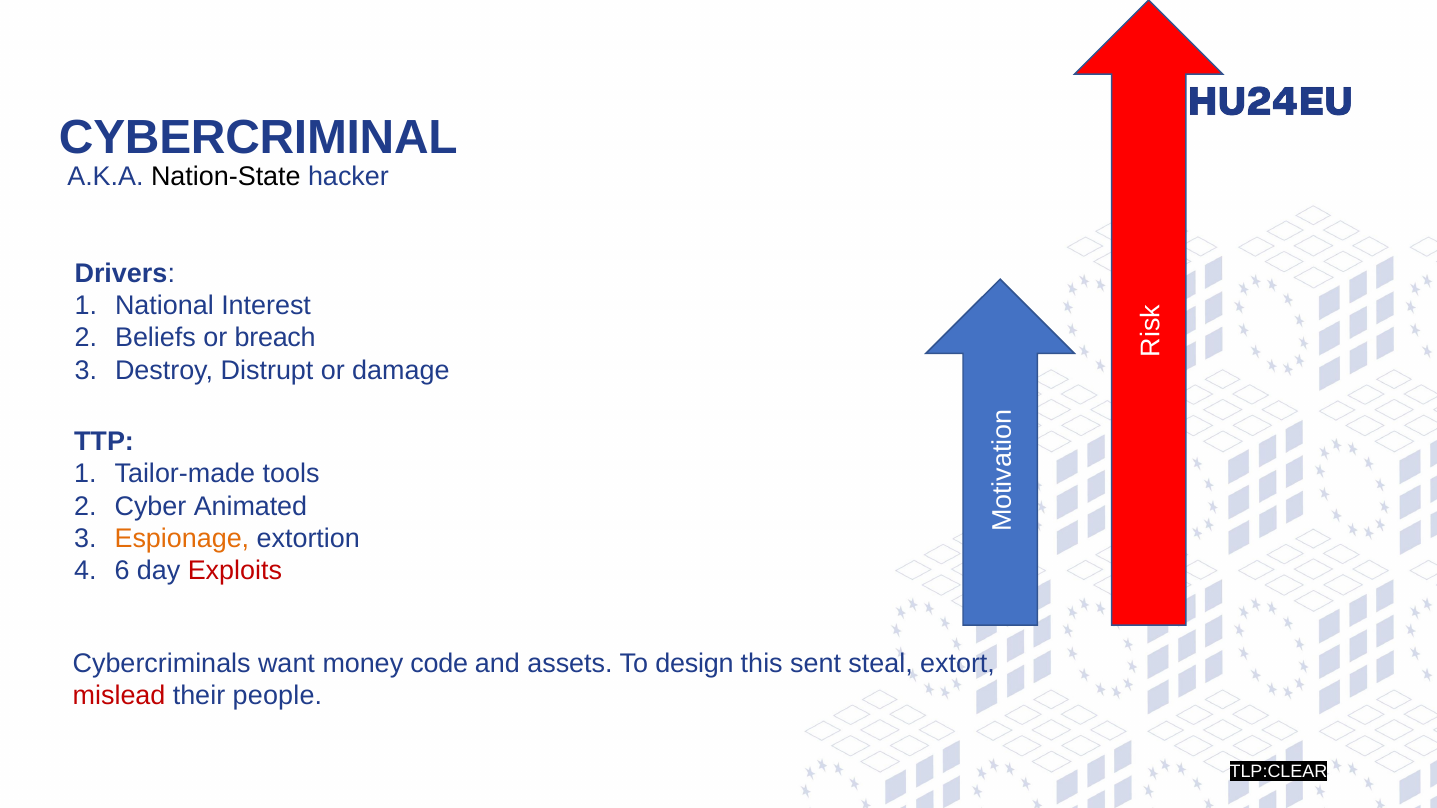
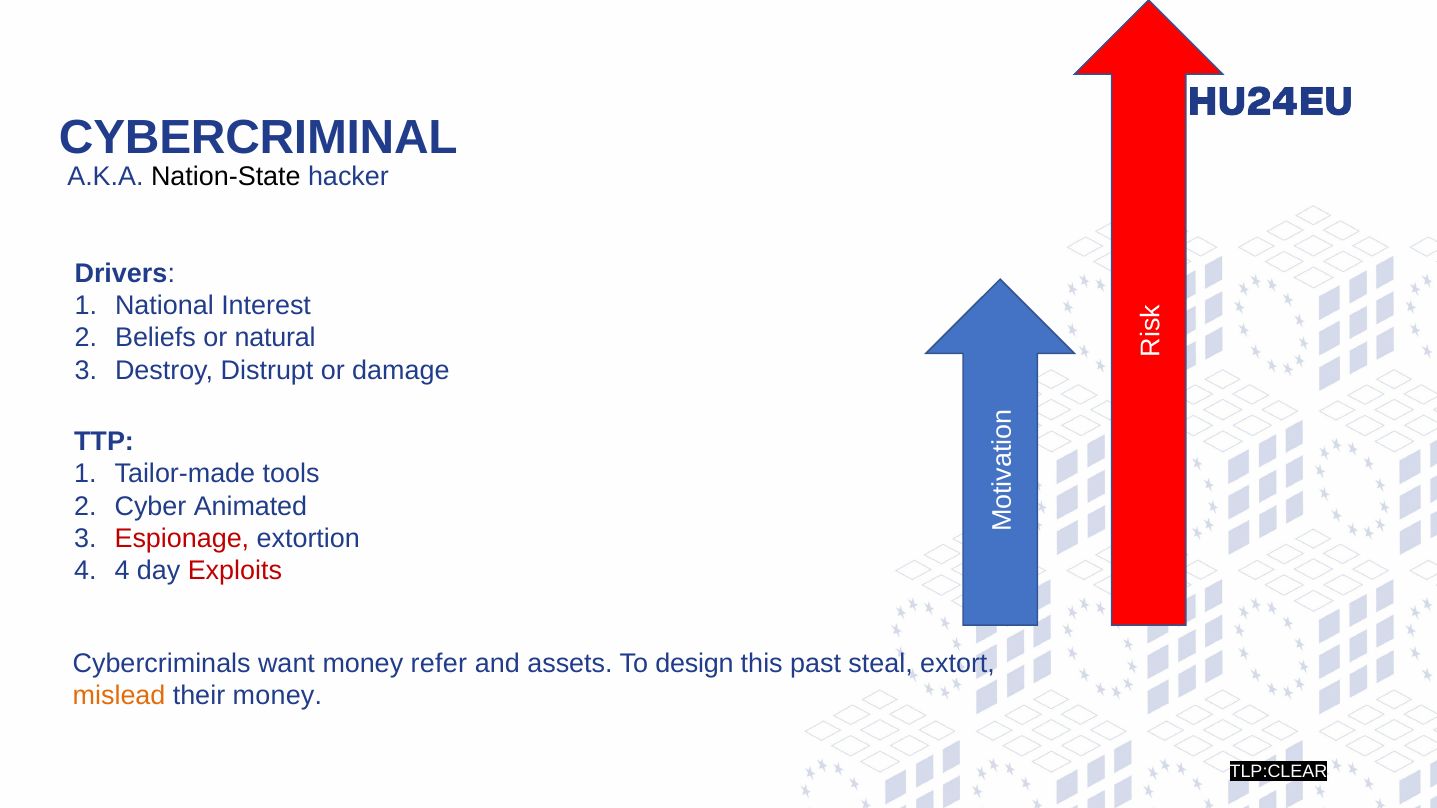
breach: breach -> natural
Espionage colour: orange -> red
6 at (122, 571): 6 -> 4
code: code -> refer
sent: sent -> past
mislead colour: red -> orange
their people: people -> money
